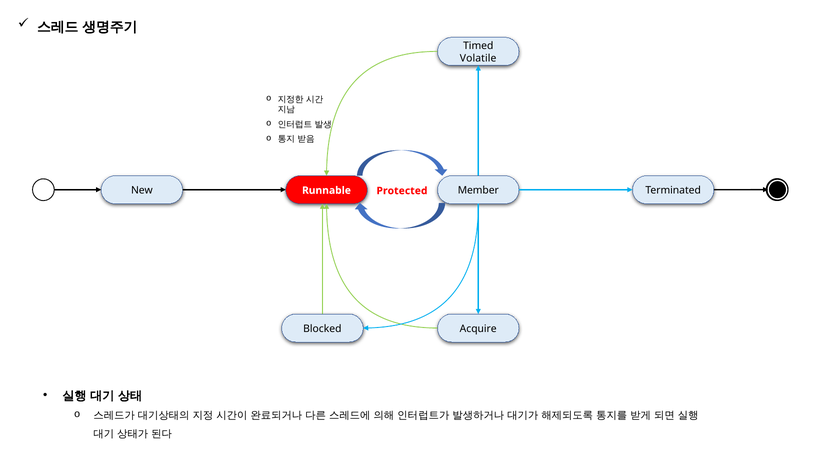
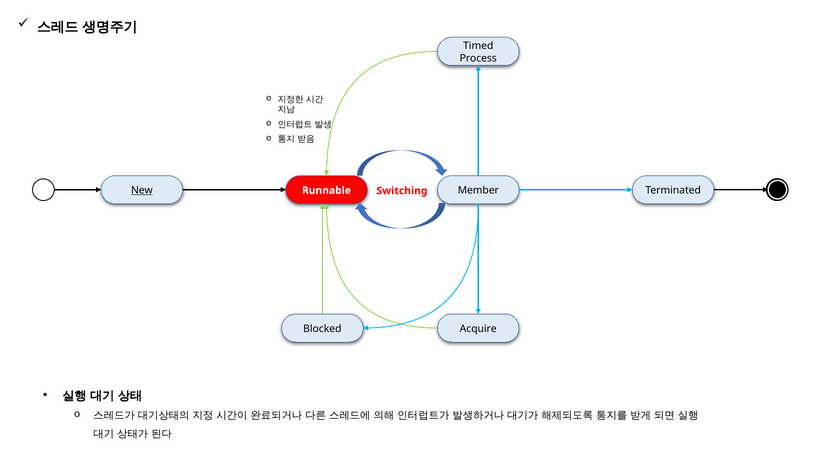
Volatile: Volatile -> Process
New underline: none -> present
Protected: Protected -> Switching
